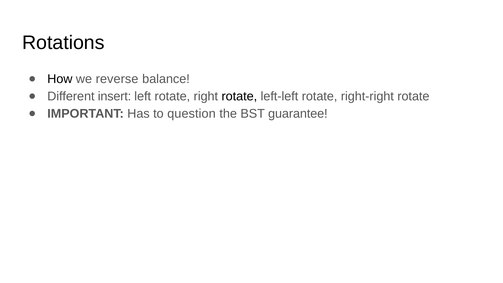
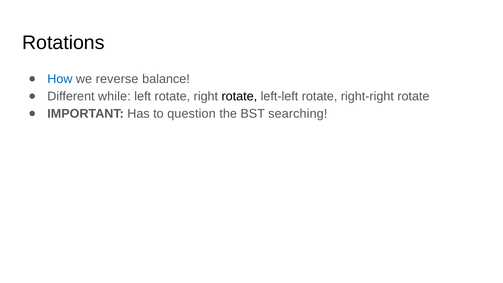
How colour: black -> blue
insert: insert -> while
guarantee: guarantee -> searching
